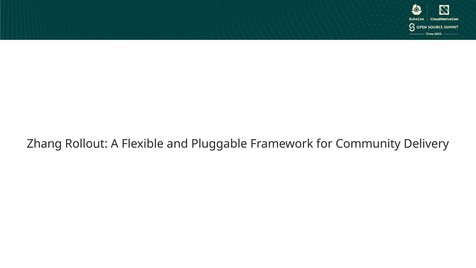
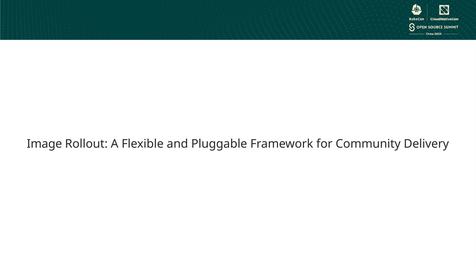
Zhang: Zhang -> Image
